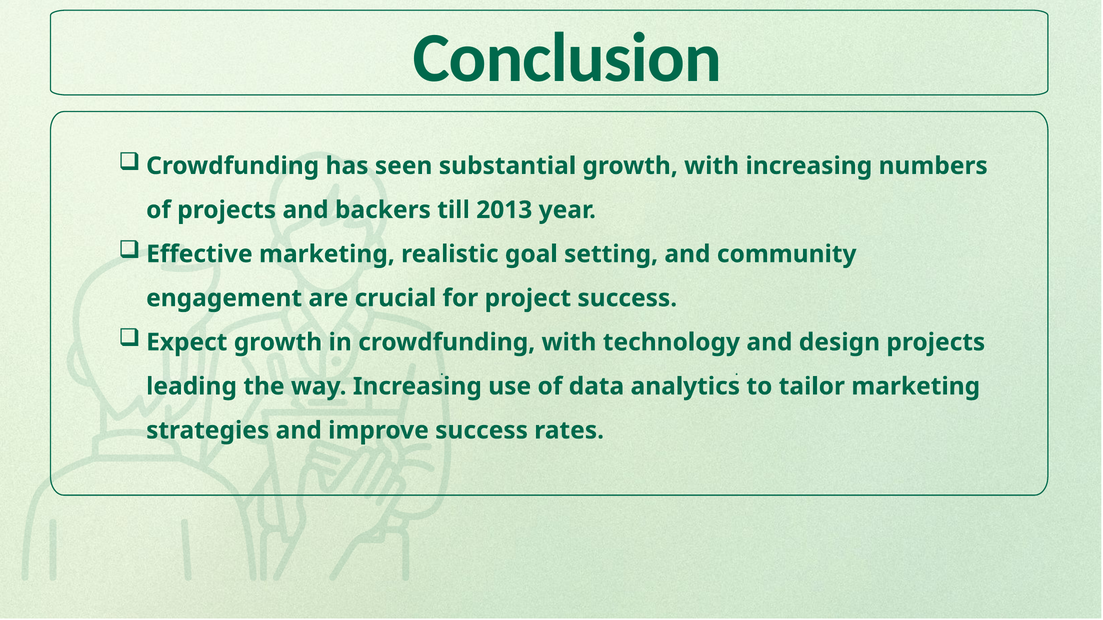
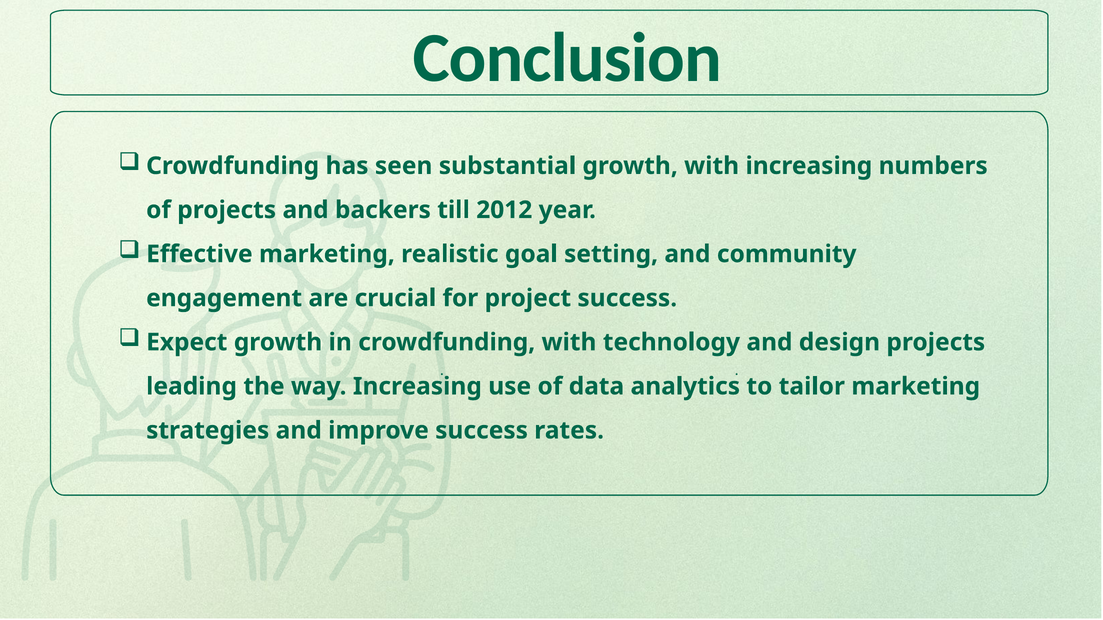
2013: 2013 -> 2012
